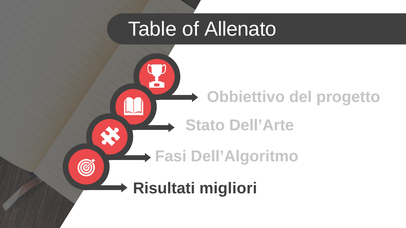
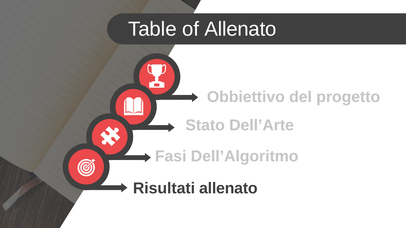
Risultati migliori: migliori -> allenato
